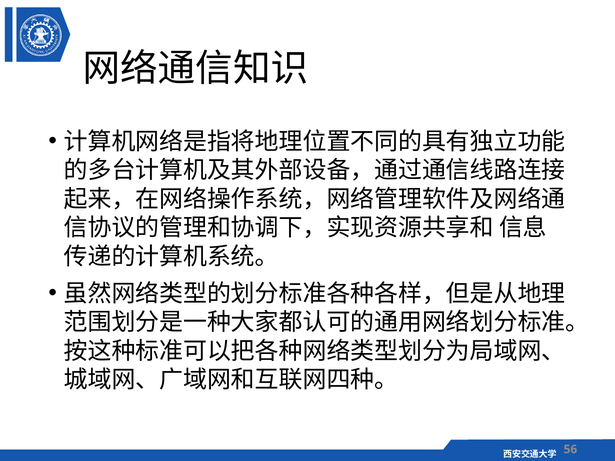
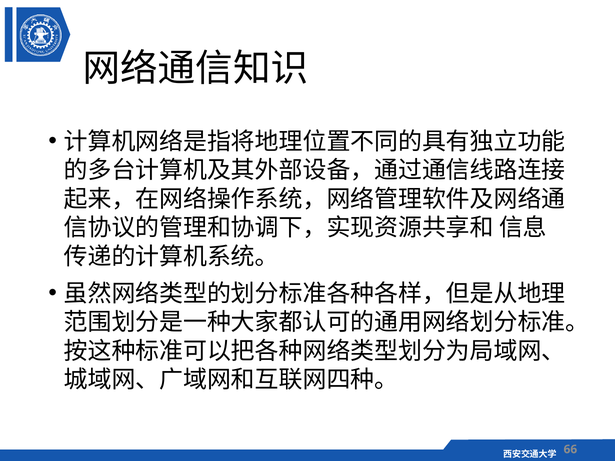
56: 56 -> 66
